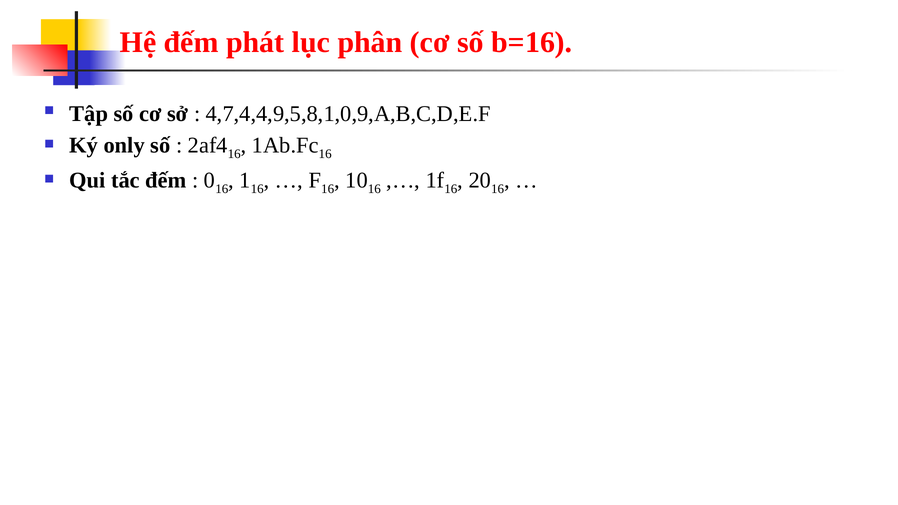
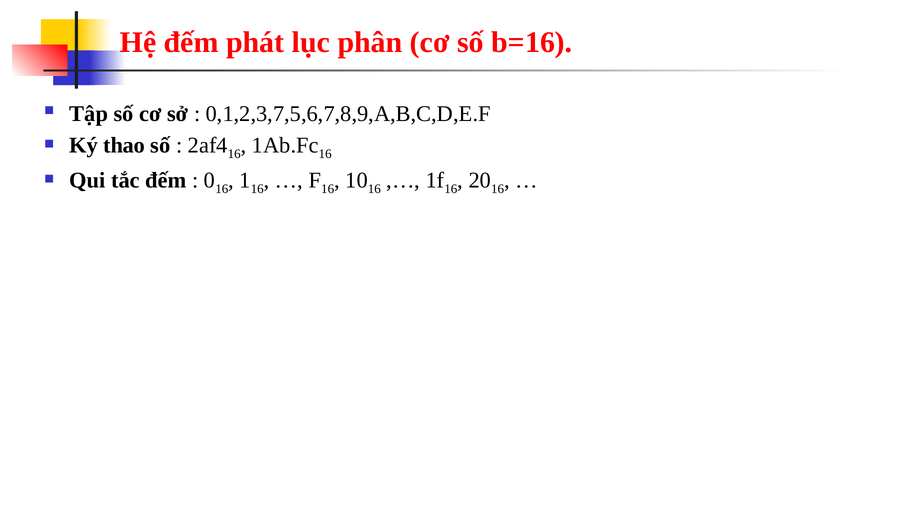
4,7,4,4,9,5,8,1,0,9,A,B,C,D,E.F: 4,7,4,4,9,5,8,1,0,9,A,B,C,D,E.F -> 0,1,2,3,7,5,6,7,8,9,A,B,C,D,E.F
only: only -> thao
